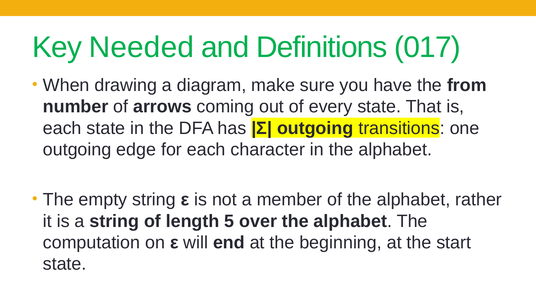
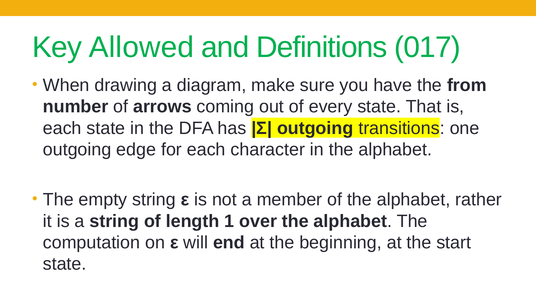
Needed: Needed -> Allowed
5: 5 -> 1
